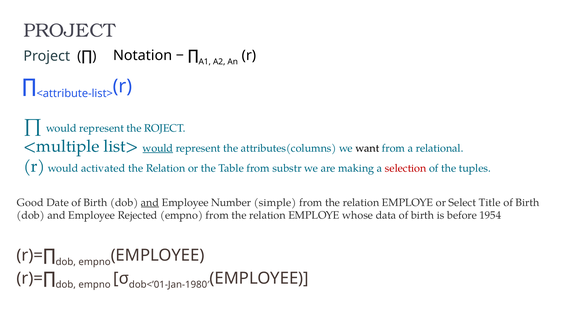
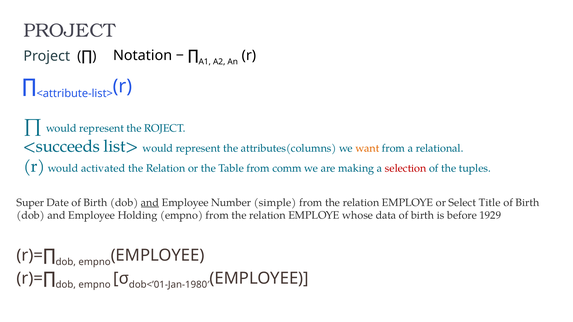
<multiple: <multiple -> <succeeds
would at (158, 148) underline: present -> none
want colour: black -> orange
substr: substr -> comm
Good: Good -> Super
Rejected: Rejected -> Holding
1954: 1954 -> 1929
